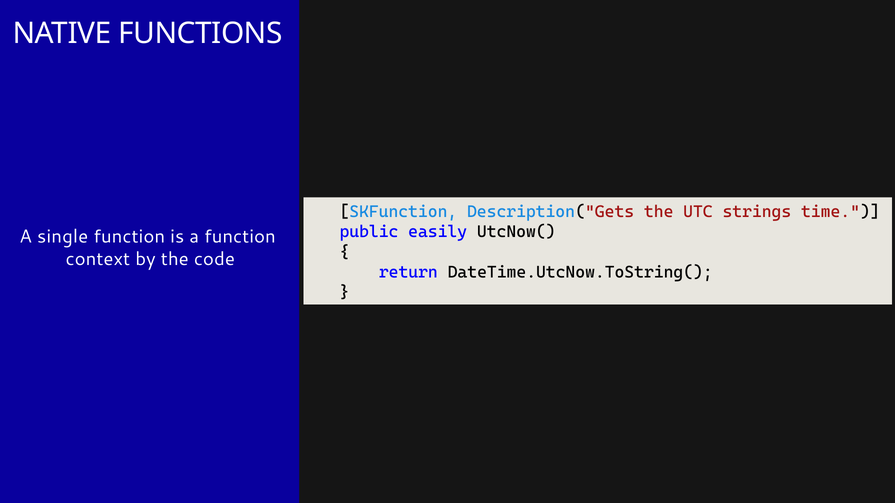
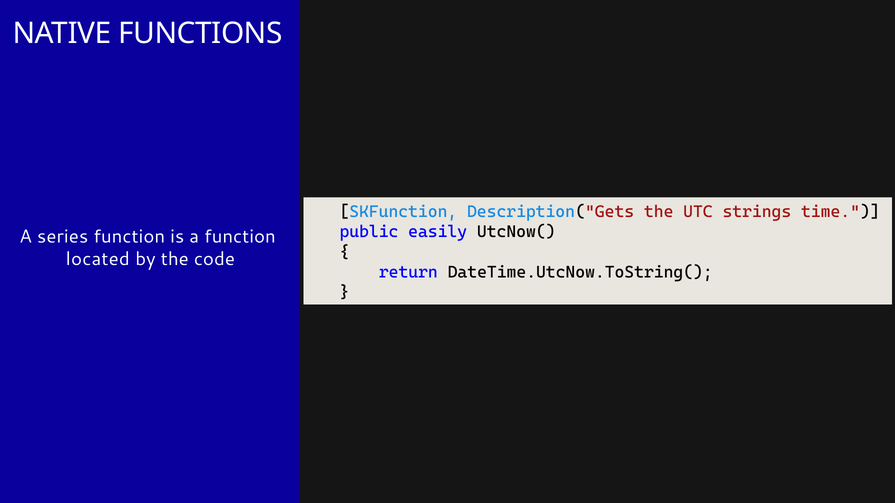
single: single -> series
context: context -> located
